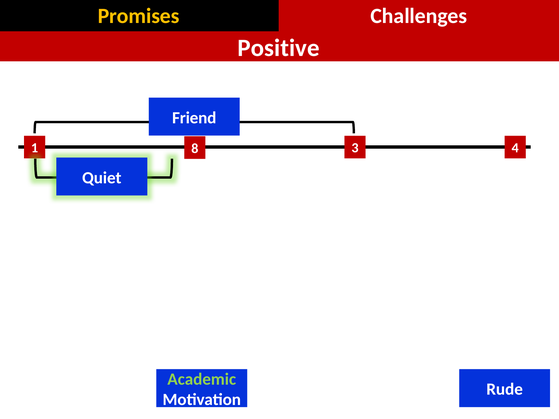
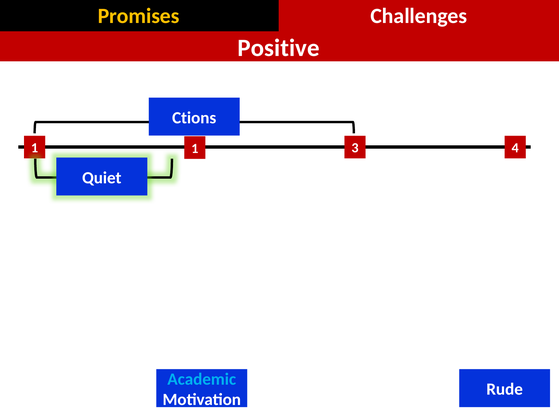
Friend: Friend -> Ctions
8 at (195, 149): 8 -> 1
Academic colour: light green -> light blue
